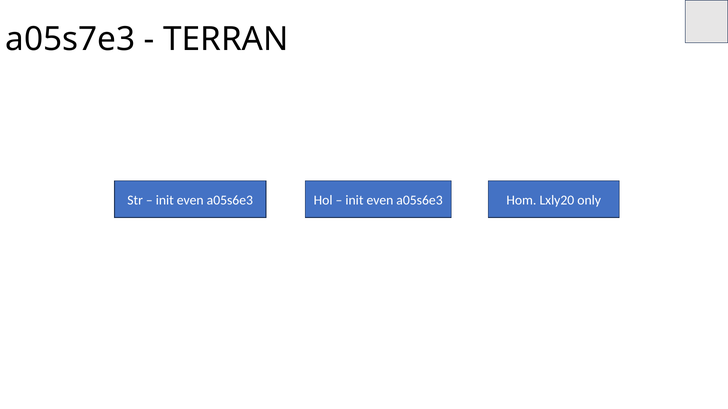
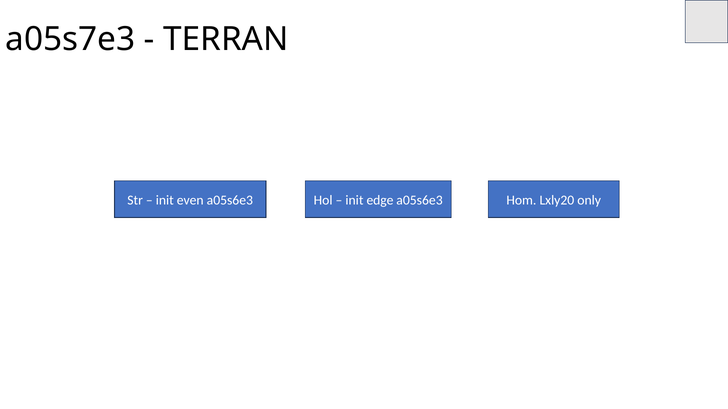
even at (380, 200): even -> edge
